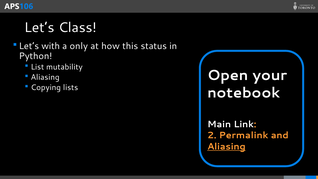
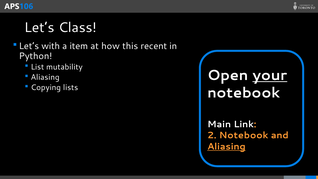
only: only -> item
status: status -> recent
your underline: none -> present
2 Permalink: Permalink -> Notebook
